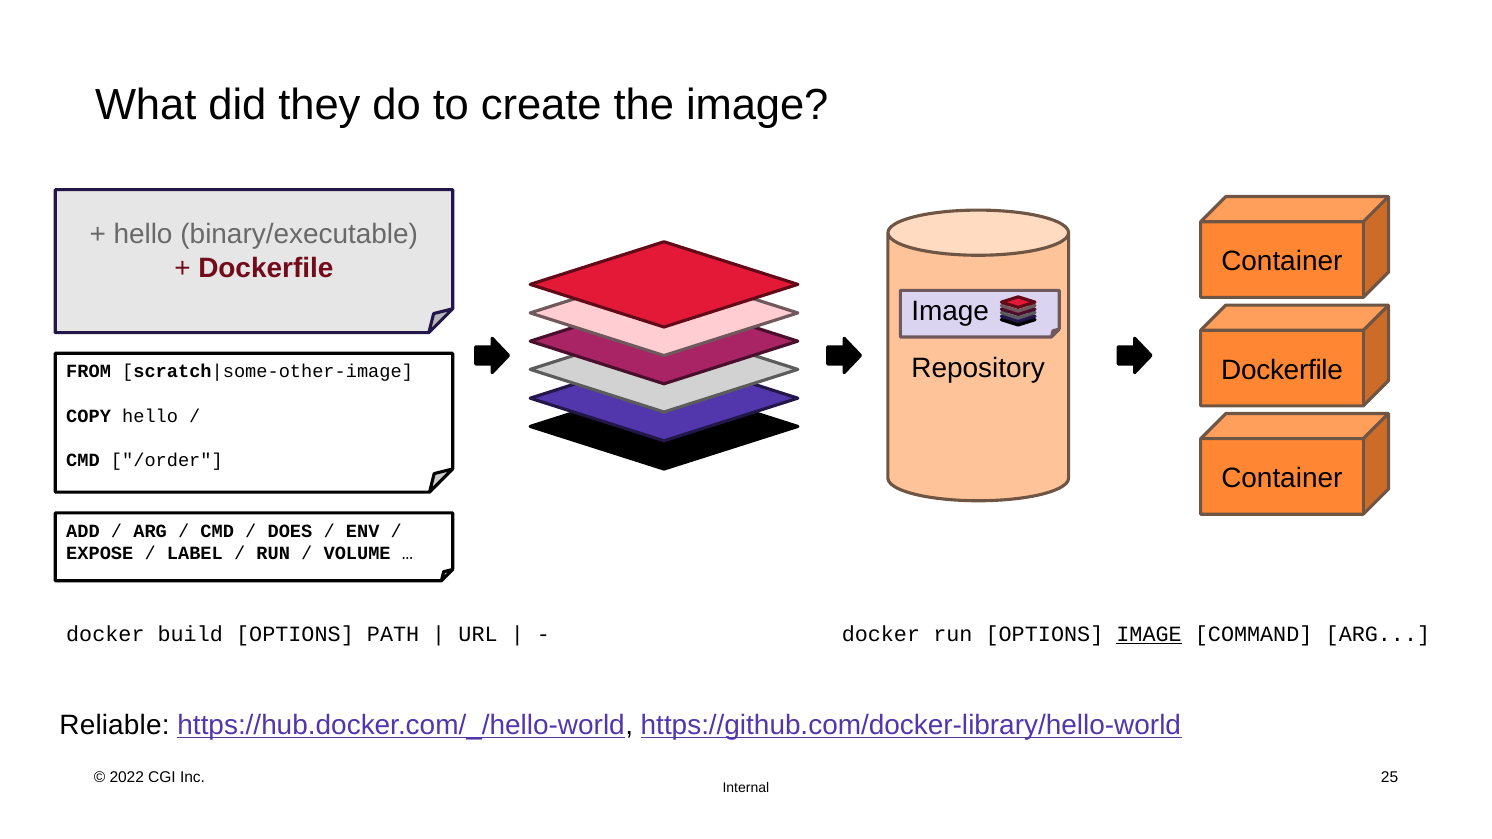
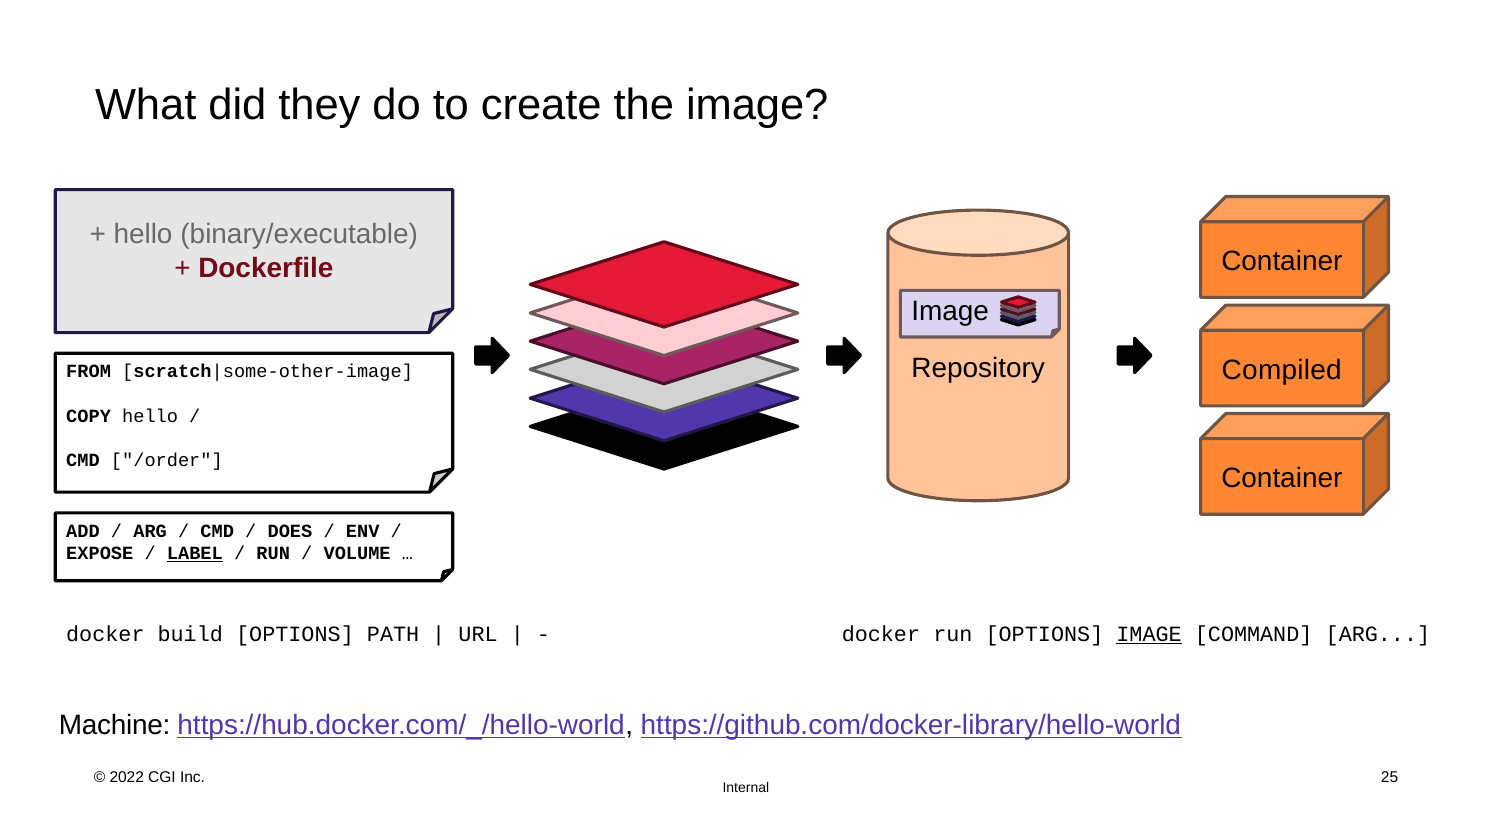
Dockerfile at (1282, 370): Dockerfile -> Compiled
LABEL underline: none -> present
Reliable: Reliable -> Machine
